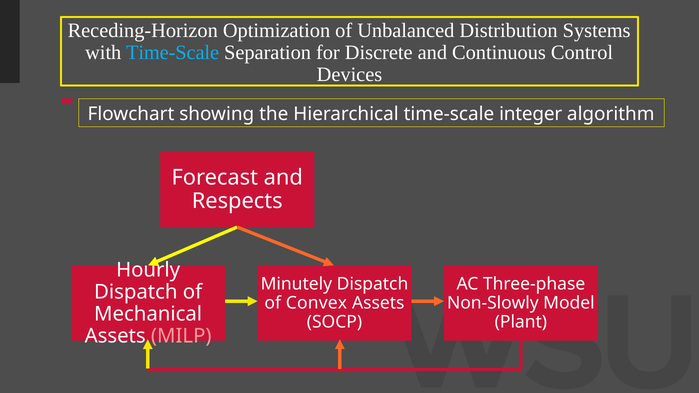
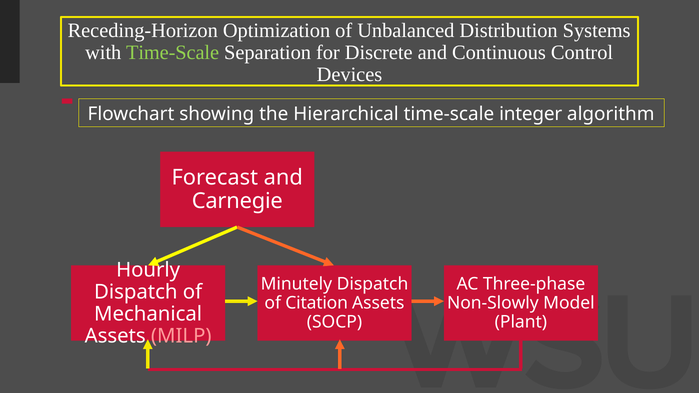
Time-Scale at (173, 52) colour: light blue -> light green
Respects: Respects -> Carnegie
Convex: Convex -> Citation
